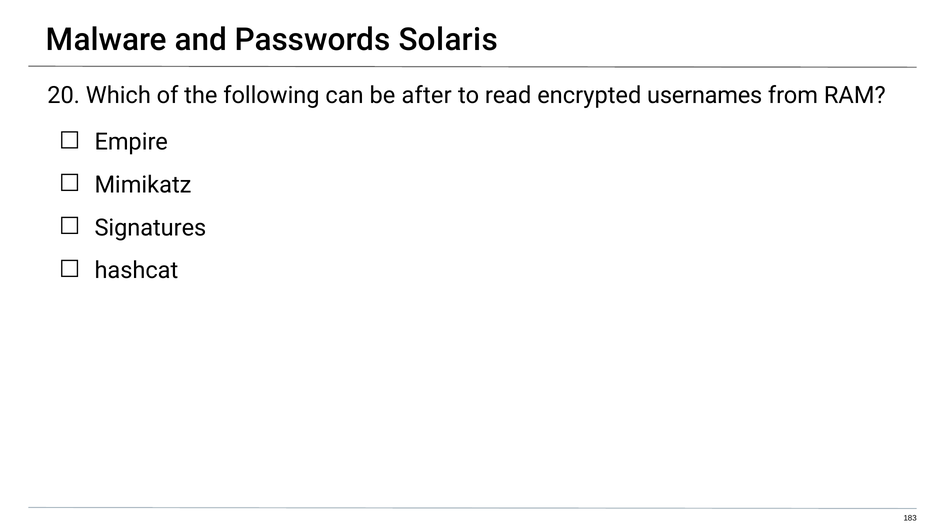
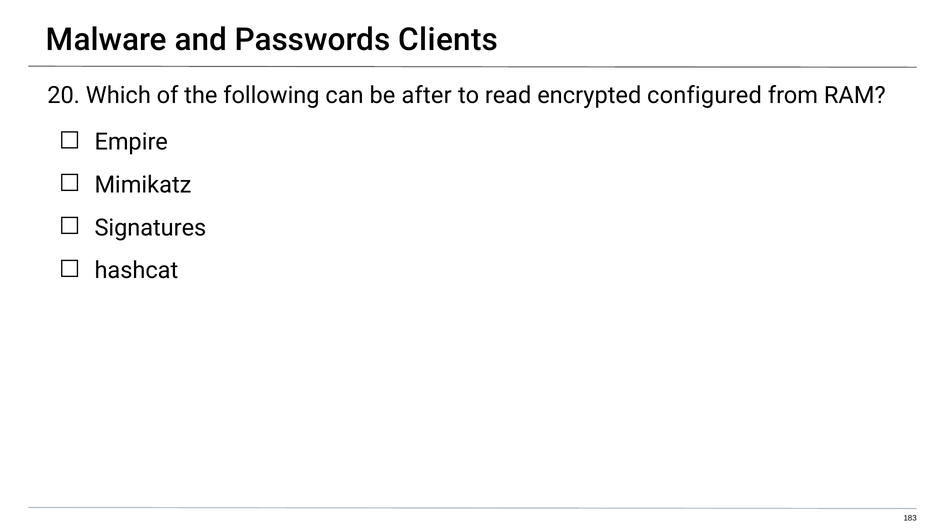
Solaris: Solaris -> Clients
usernames: usernames -> configured
